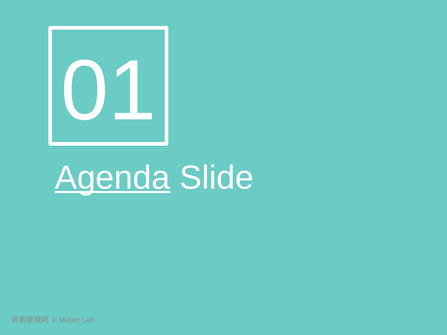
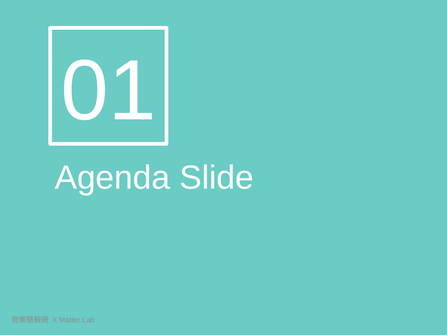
Agenda underline: present -> none
